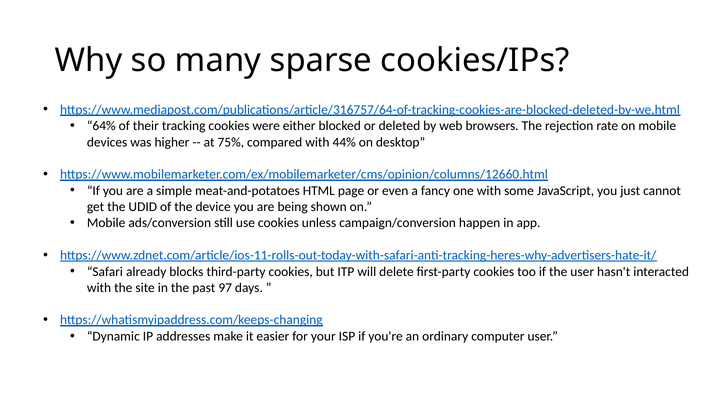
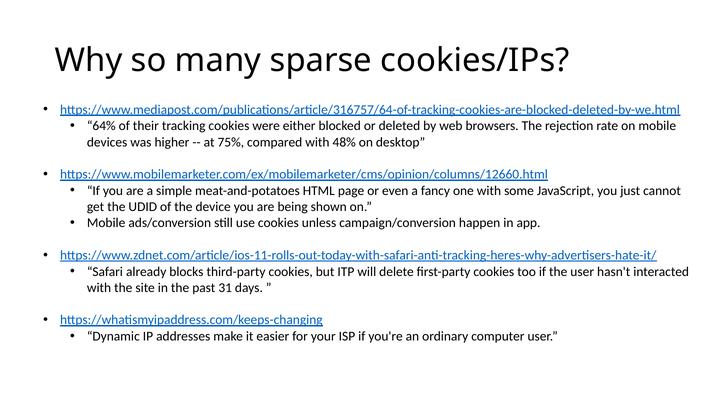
44%: 44% -> 48%
97: 97 -> 31
